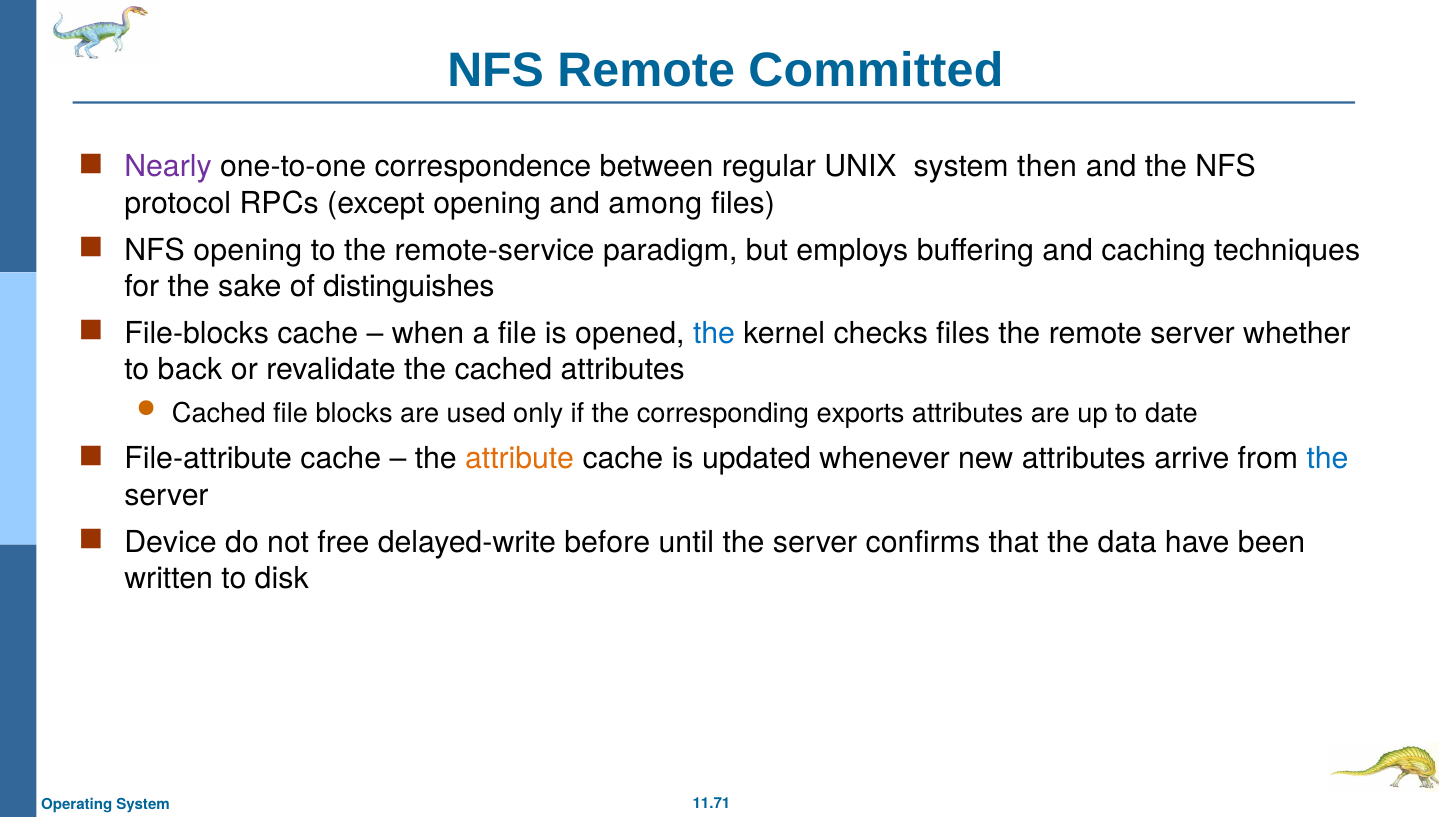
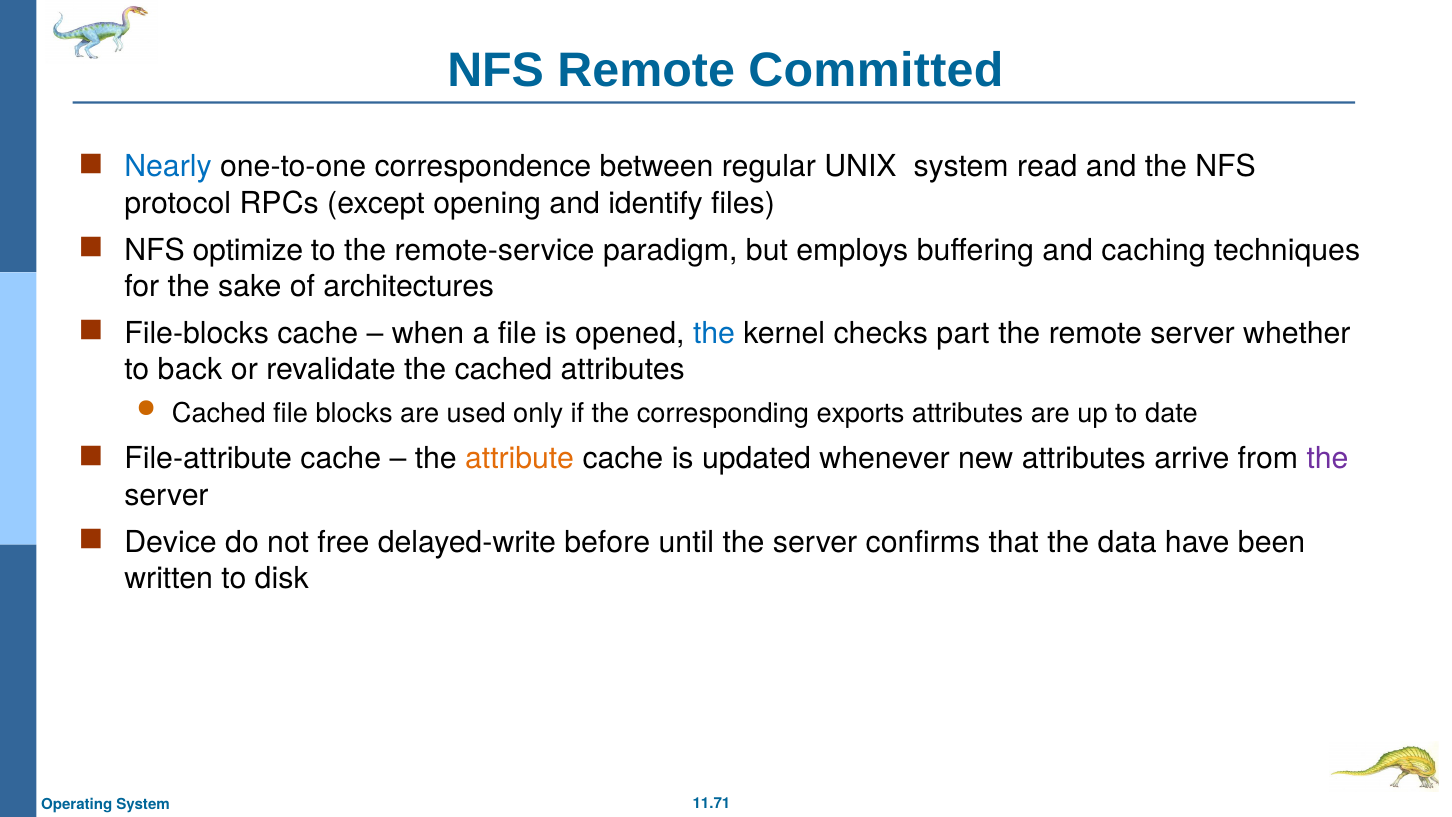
Nearly colour: purple -> blue
then: then -> read
among: among -> identify
NFS opening: opening -> optimize
distinguishes: distinguishes -> architectures
checks files: files -> part
the at (1328, 459) colour: blue -> purple
